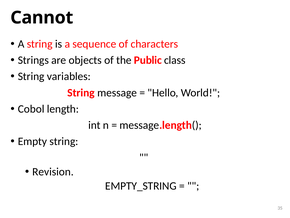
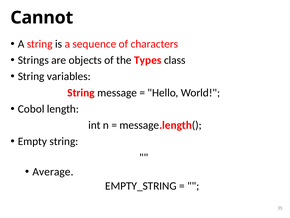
Public: Public -> Types
Revision: Revision -> Average
